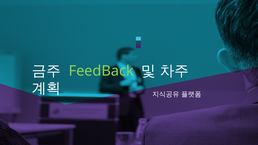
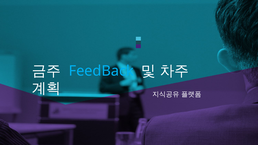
FeedBack colour: light green -> light blue
